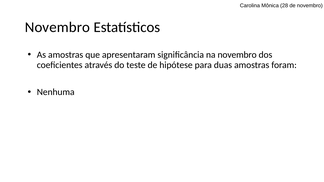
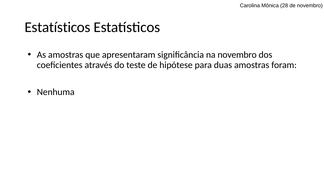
Novembro at (57, 27): Novembro -> Estatísticos
